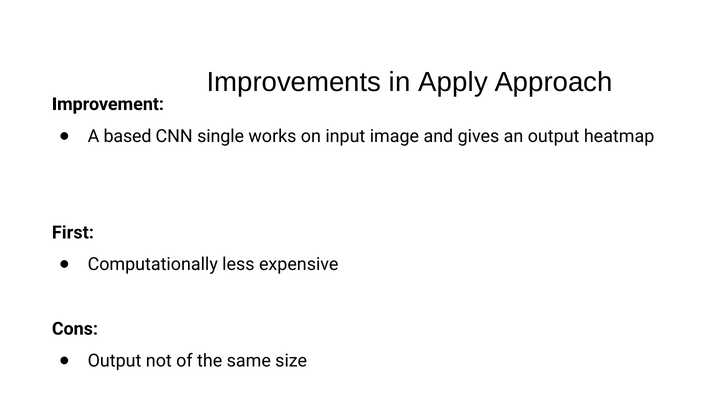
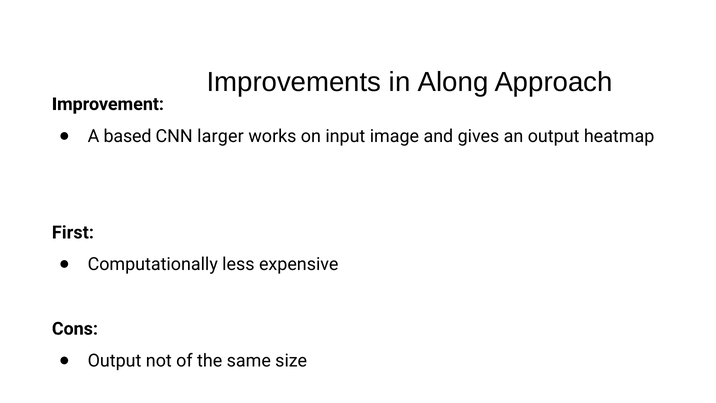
Apply: Apply -> Along
single: single -> larger
